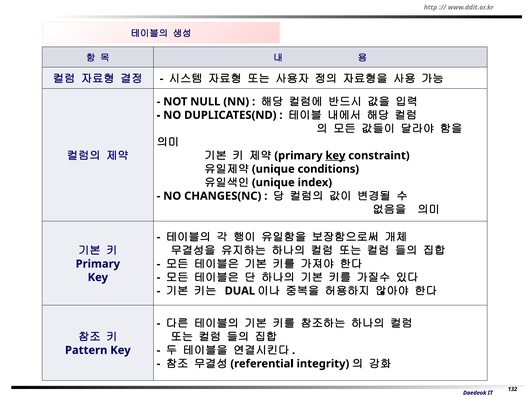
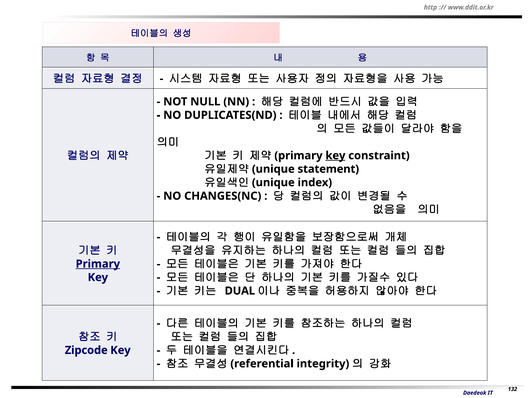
conditions: conditions -> statement
Primary at (98, 264) underline: none -> present
Pattern: Pattern -> Zipcode
